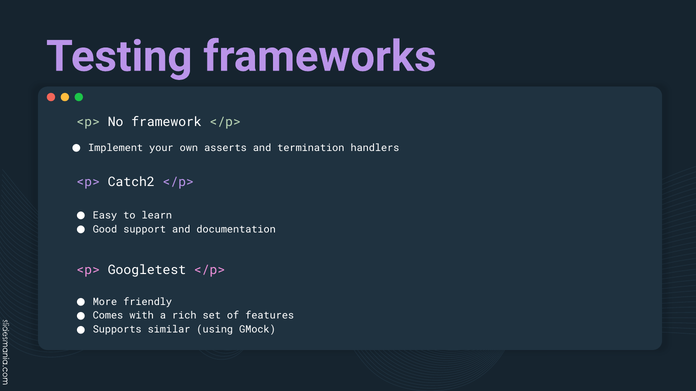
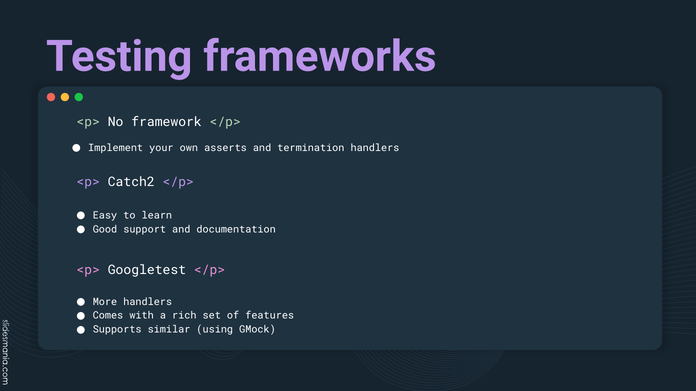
More friendly: friendly -> handlers
